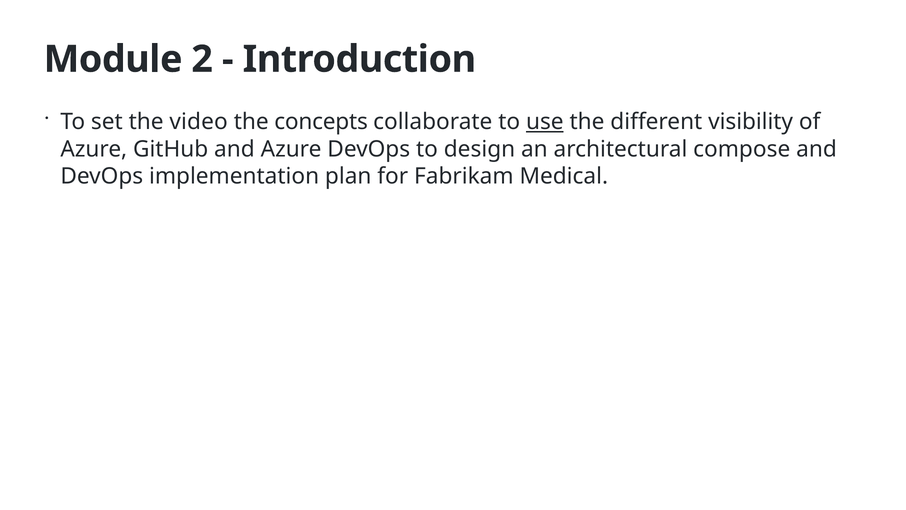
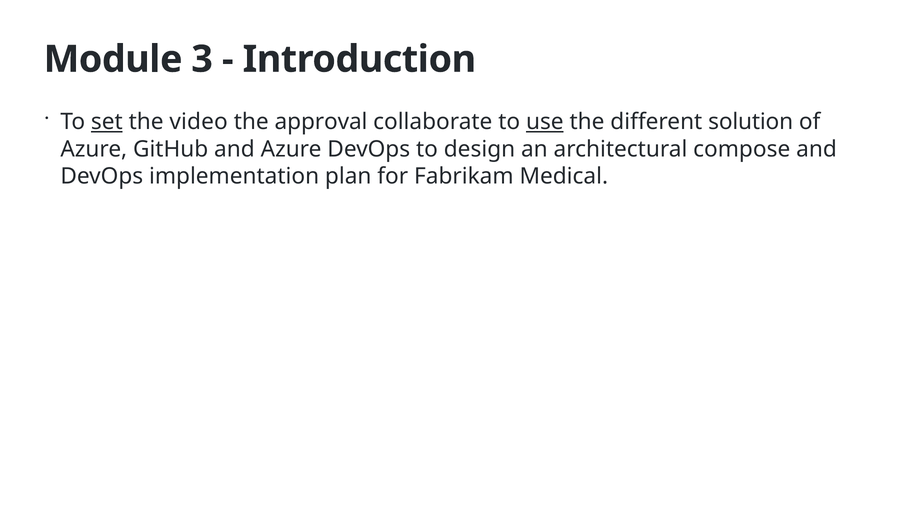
2: 2 -> 3
set underline: none -> present
concepts: concepts -> approval
visibility: visibility -> solution
